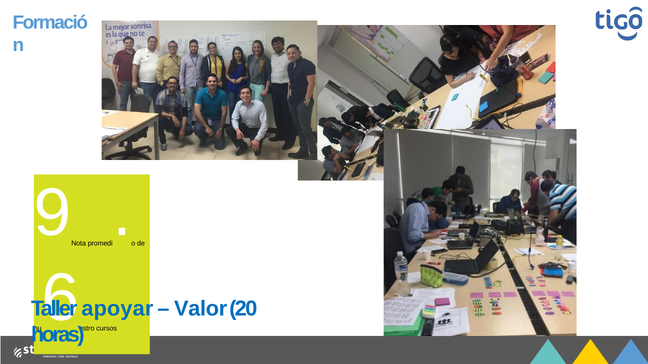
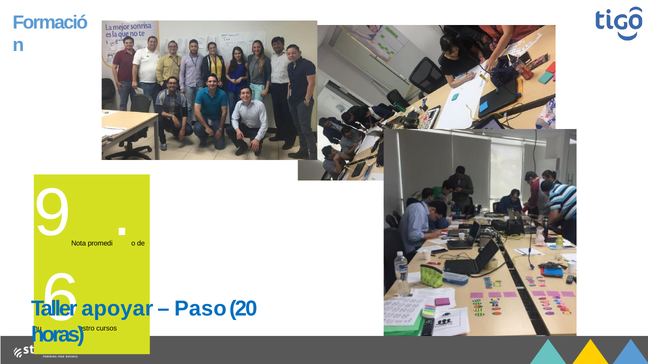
Valor: Valor -> Paso
